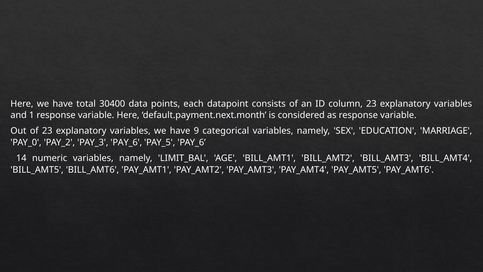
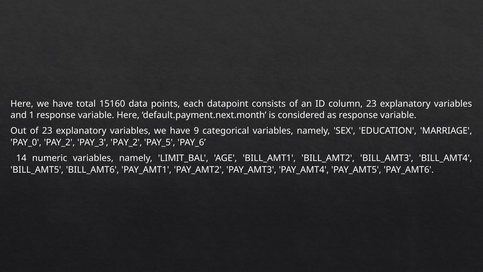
30400: 30400 -> 15160
PAY_3 PAY_6: PAY_6 -> PAY_2
